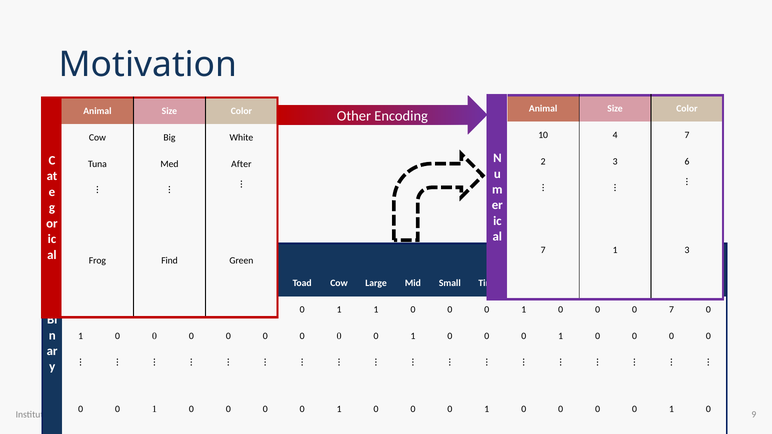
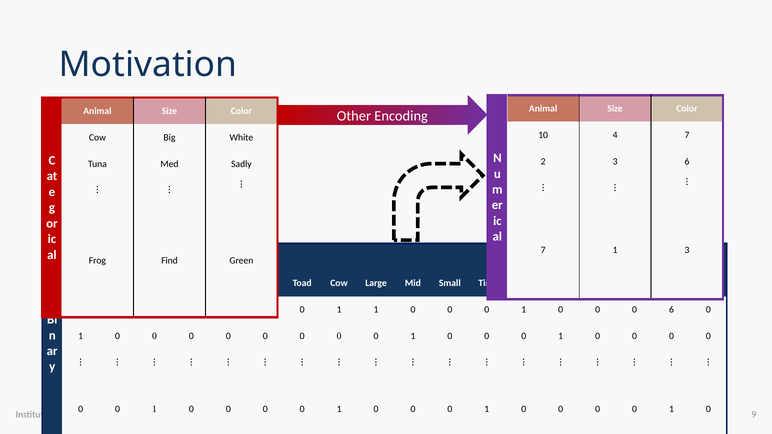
After: After -> Sadly
0 7: 7 -> 6
